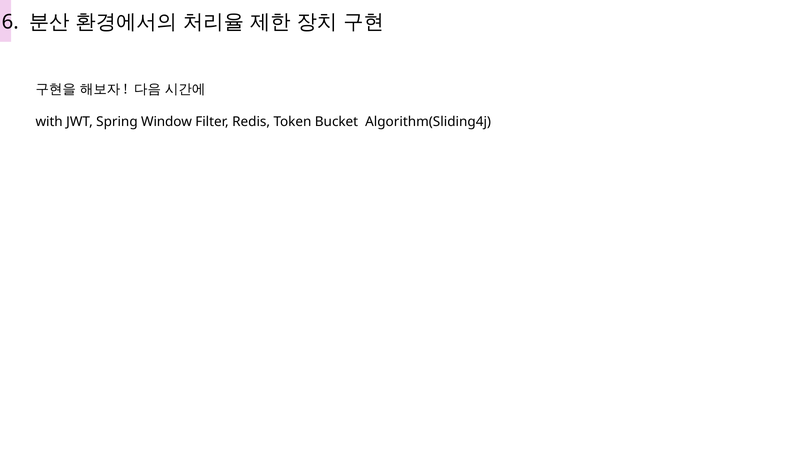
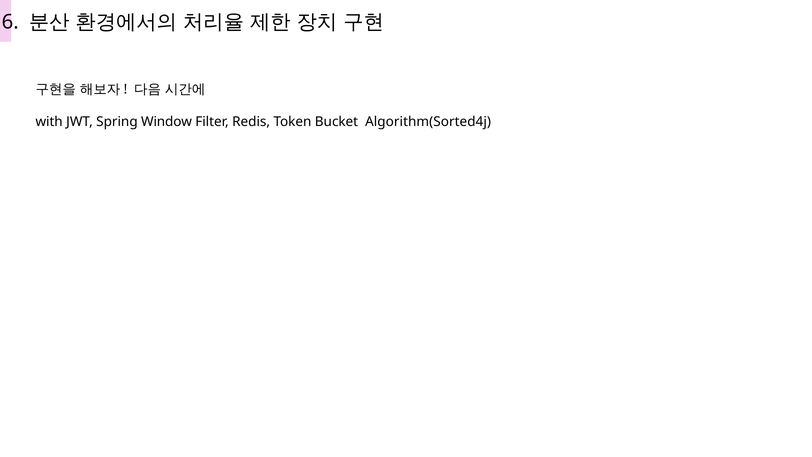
Algorithm(Sliding4j: Algorithm(Sliding4j -> Algorithm(Sorted4j
